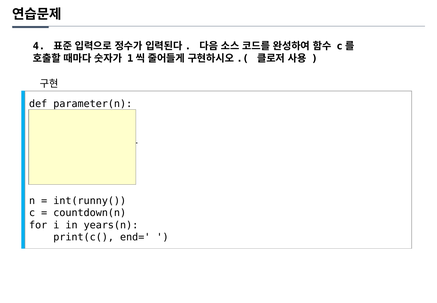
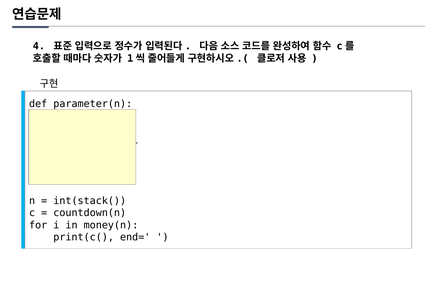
int(runny(: int(runny( -> int(stack(
years(n: years(n -> money(n
